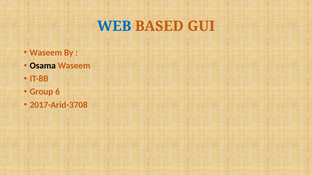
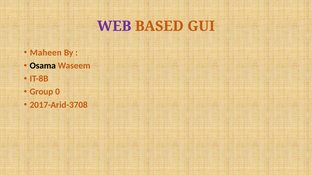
WEB colour: blue -> purple
Waseem at (46, 53): Waseem -> Maheen
6: 6 -> 0
